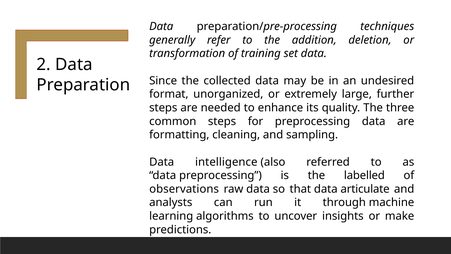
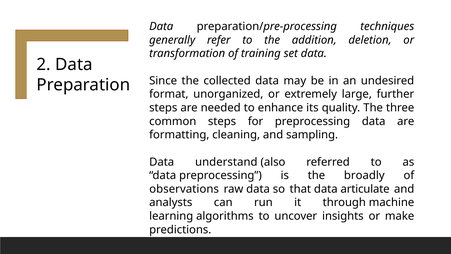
intelligence: intelligence -> understand
labelled: labelled -> broadly
